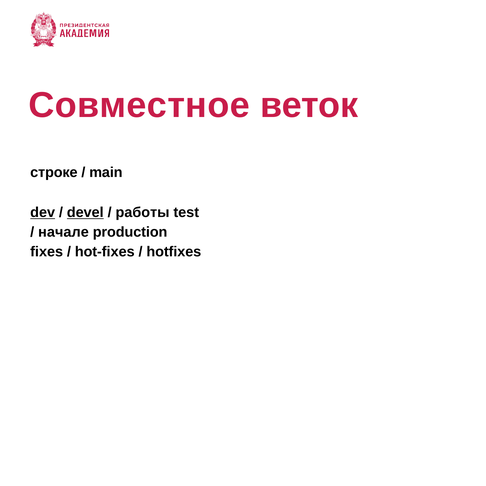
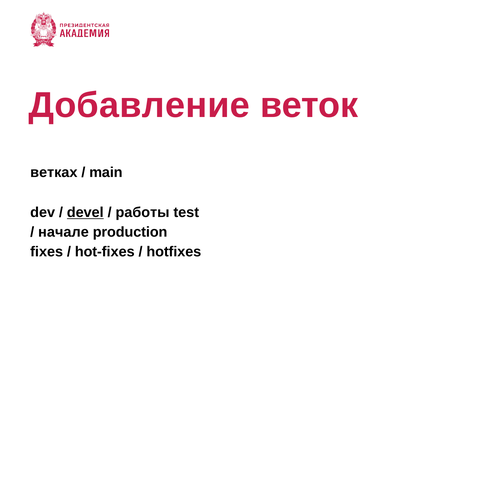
Совместное: Совместное -> Добавление
строке: строке -> ветках
dev underline: present -> none
